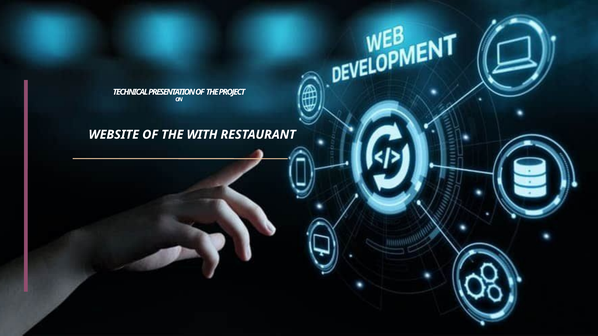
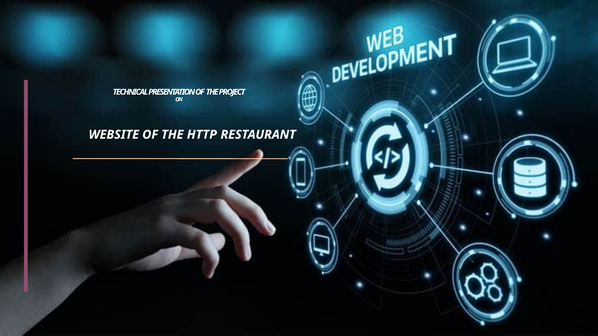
WITH: WITH -> HTTP
